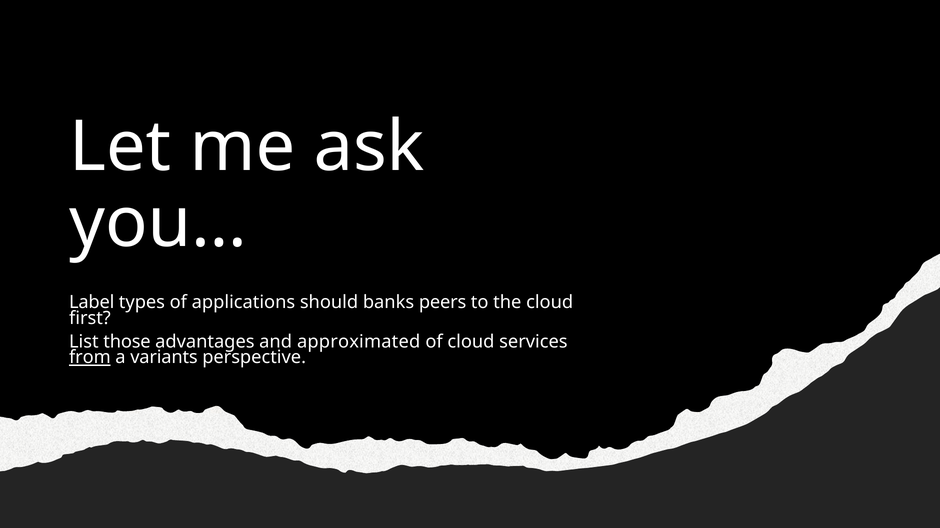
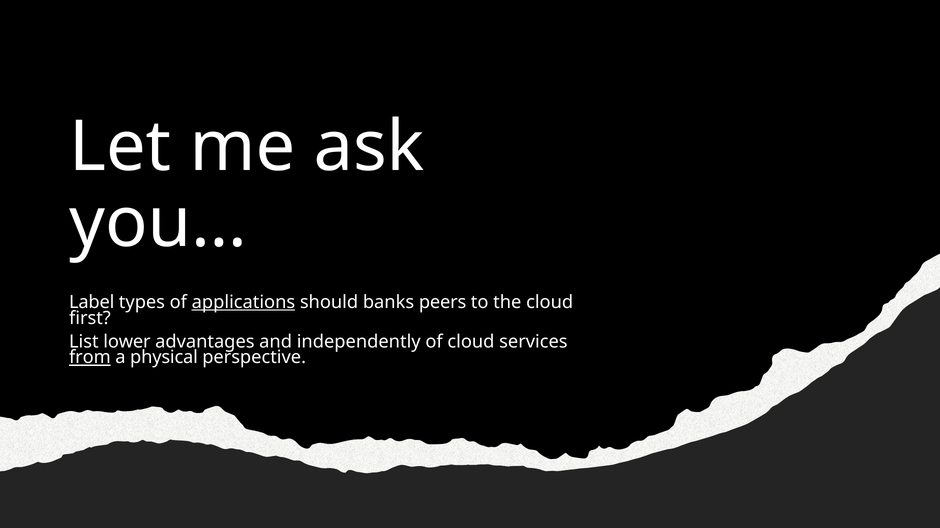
applications underline: none -> present
those: those -> lower
approximated: approximated -> independently
variants: variants -> physical
